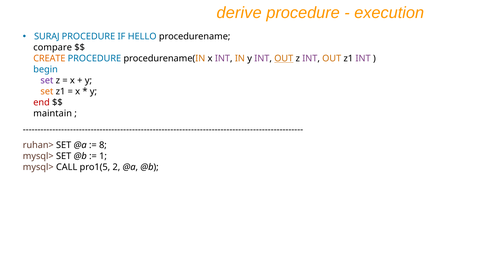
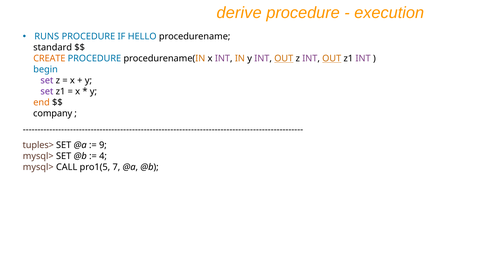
SURAJ: SURAJ -> RUNS
compare: compare -> standard
OUT at (332, 59) underline: none -> present
set at (47, 92) colour: orange -> purple
end colour: red -> orange
maintain: maintain -> company
ruhan>: ruhan> -> tuples>
8: 8 -> 9
1: 1 -> 4
2: 2 -> 7
